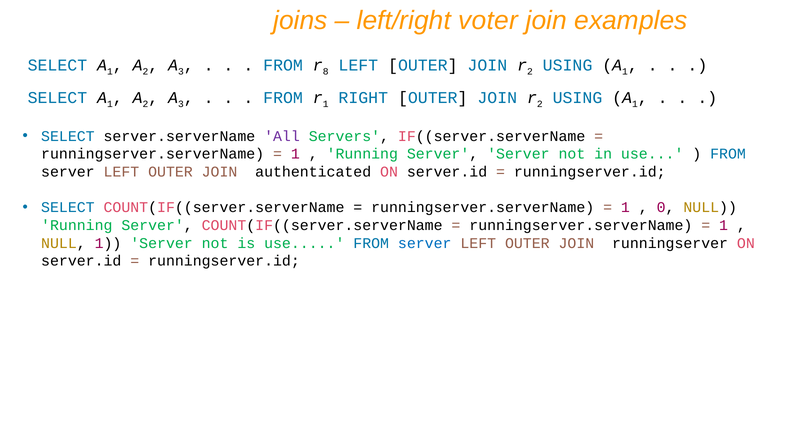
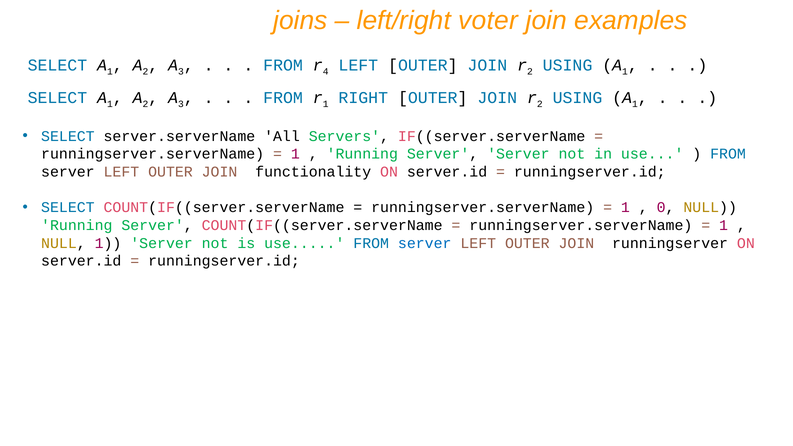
8: 8 -> 4
All colour: purple -> black
authenticated: authenticated -> functionality
